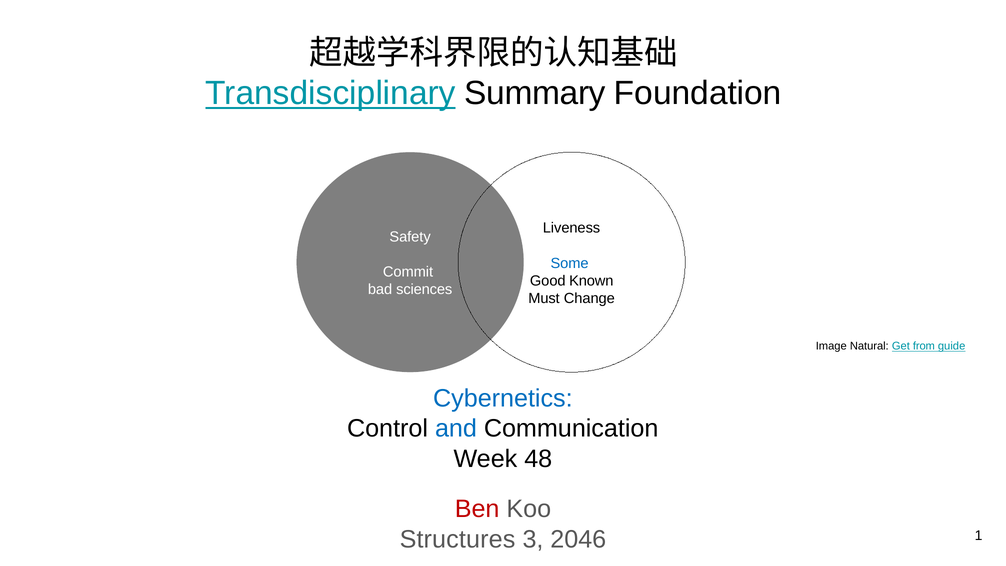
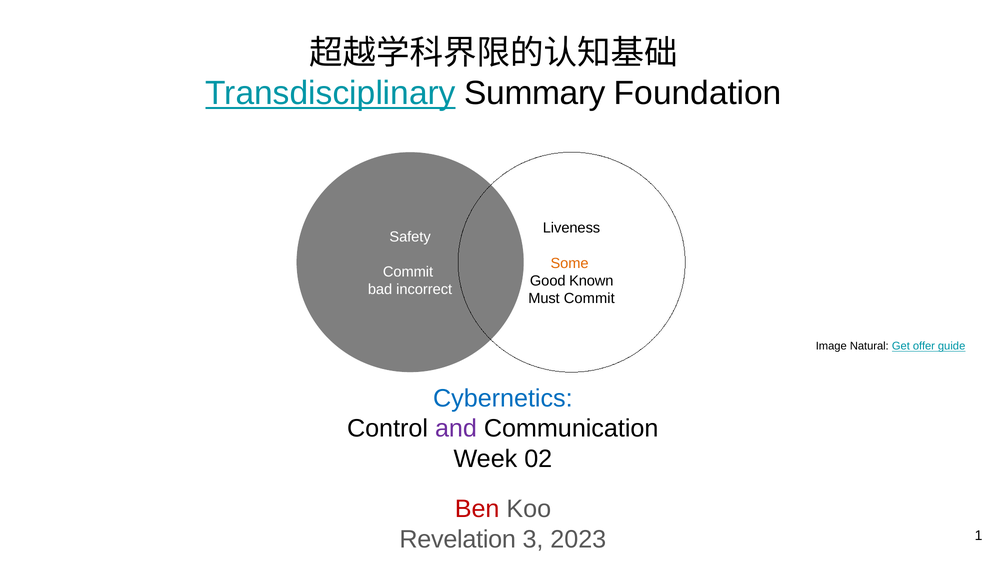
Some colour: blue -> orange
sciences: sciences -> incorrect
Must Change: Change -> Commit
from: from -> offer
and colour: blue -> purple
48: 48 -> 02
Structures: Structures -> Revelation
2046: 2046 -> 2023
